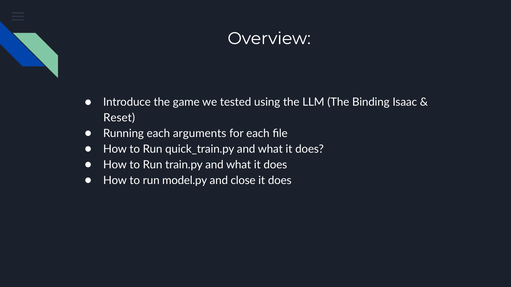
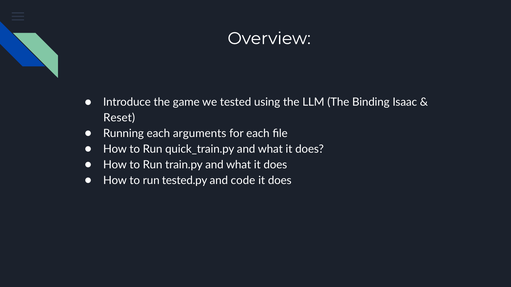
model.py: model.py -> tested.py
close: close -> code
